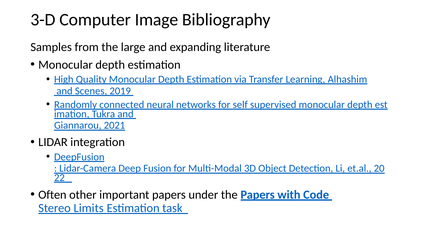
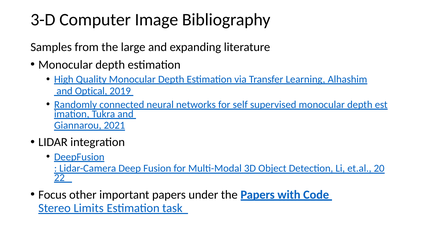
Scenes: Scenes -> Optical
Often: Often -> Focus
